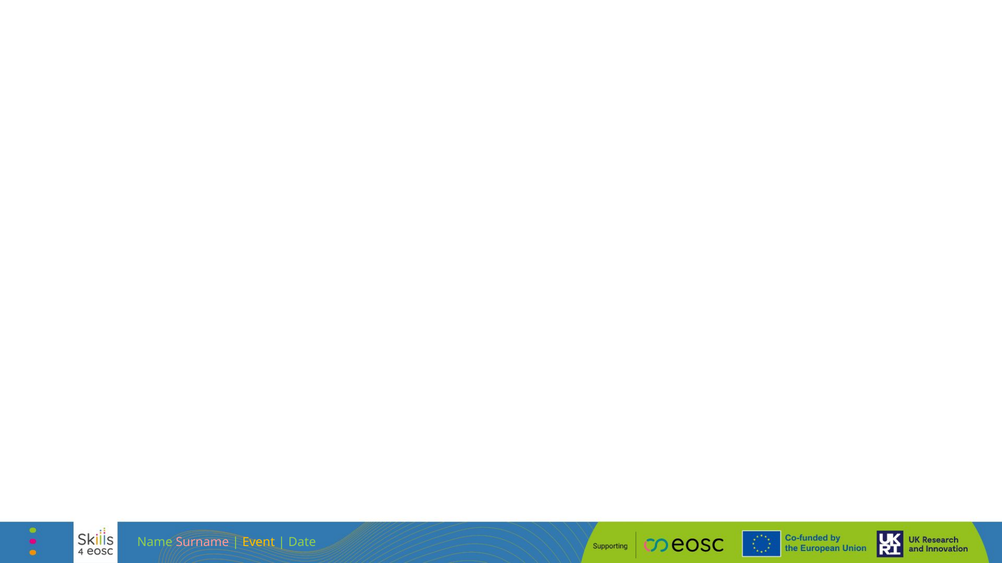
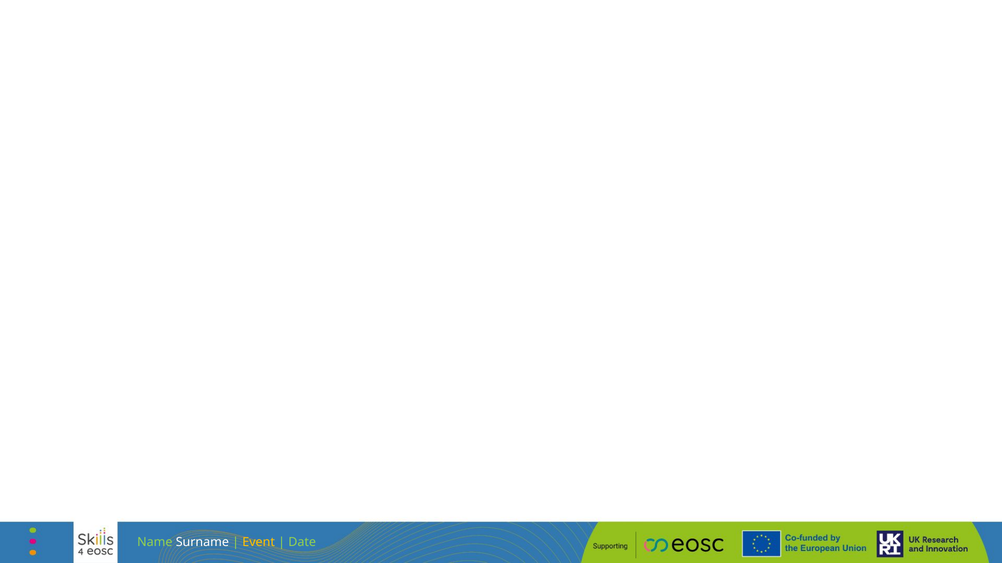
Surname colour: pink -> white
